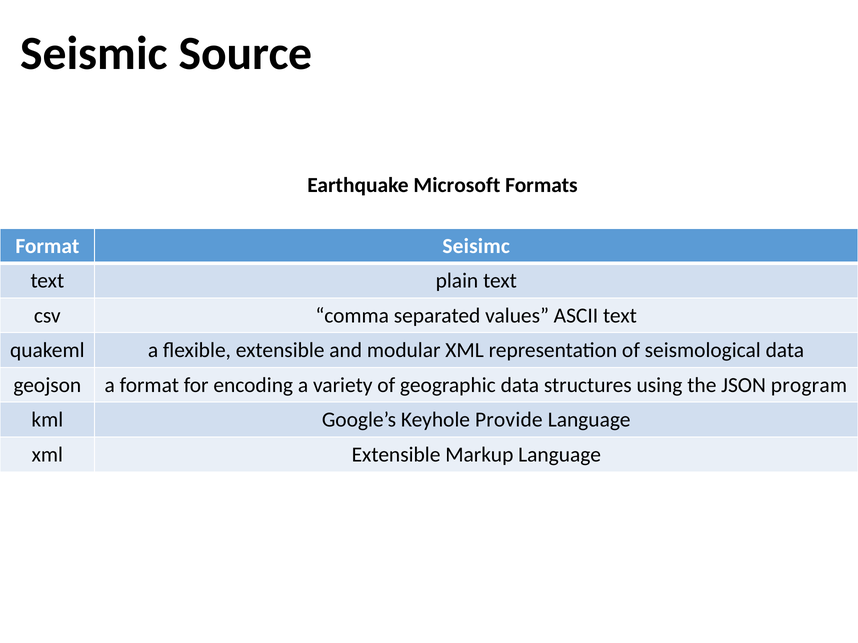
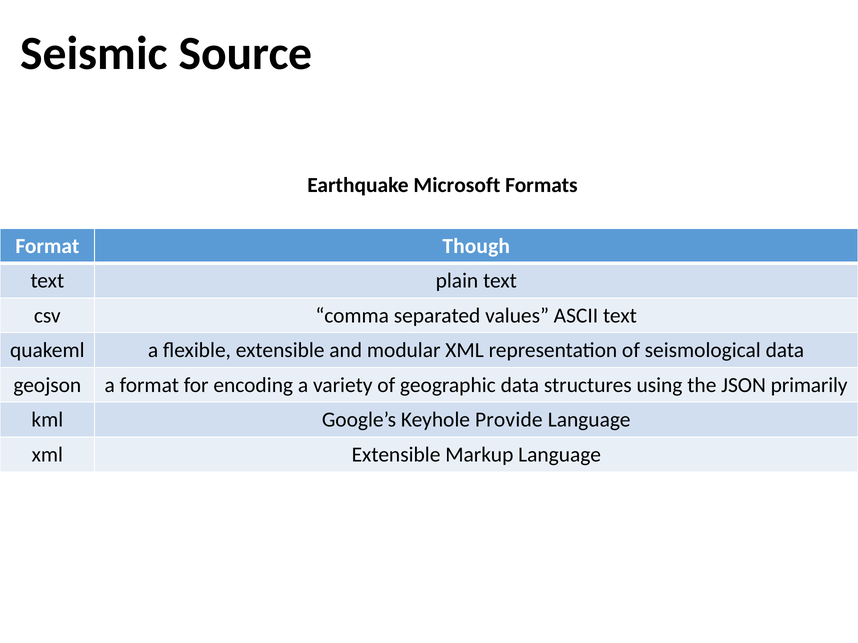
Seisimc: Seisimc -> Though
program: program -> primarily
